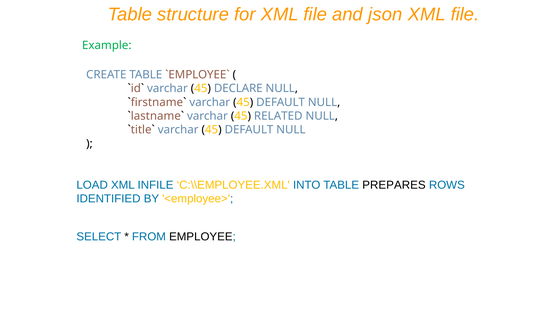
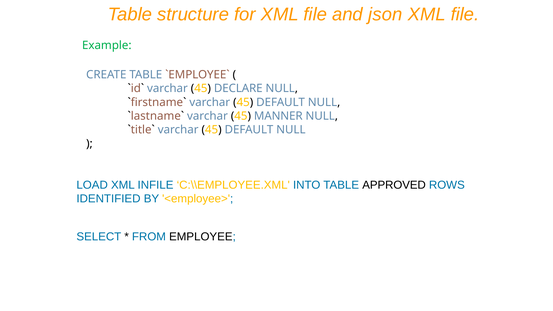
RELATED: RELATED -> MANNER
PREPARES: PREPARES -> APPROVED
